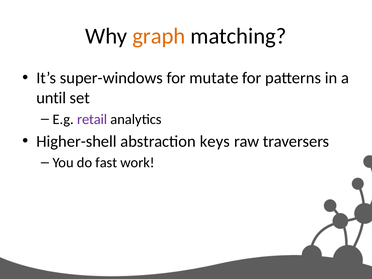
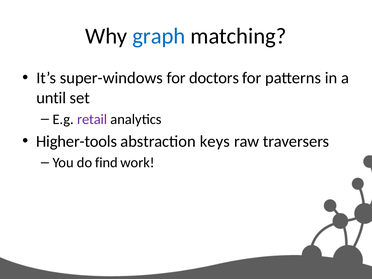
graph colour: orange -> blue
mutate: mutate -> doctors
Higher-shell: Higher-shell -> Higher-tools
fast: fast -> find
